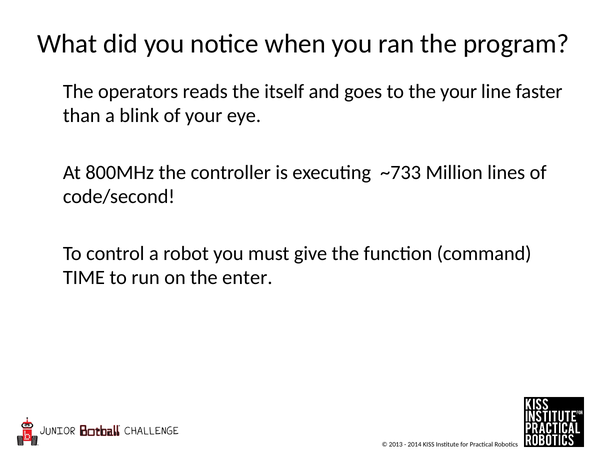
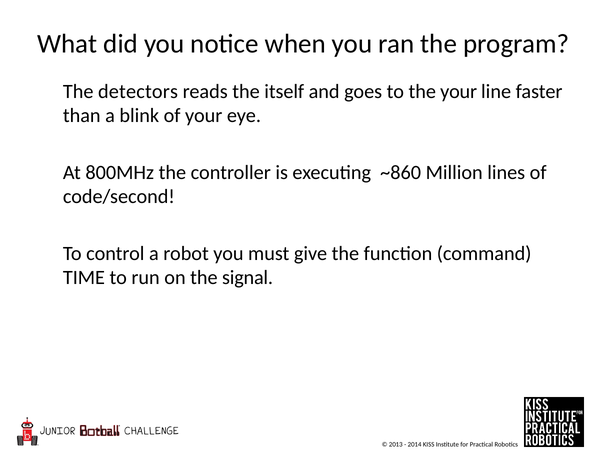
operators: operators -> detectors
~733: ~733 -> ~860
enter: enter -> signal
